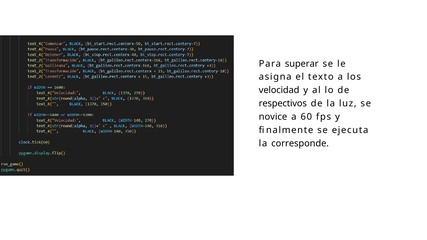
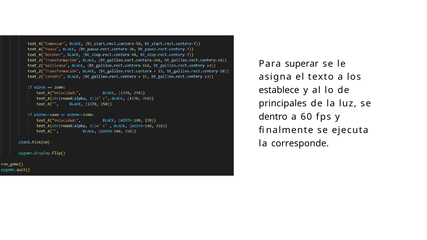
velocidad: velocidad -> establece
respectivos: respectivos -> principales
novice: novice -> dentro
